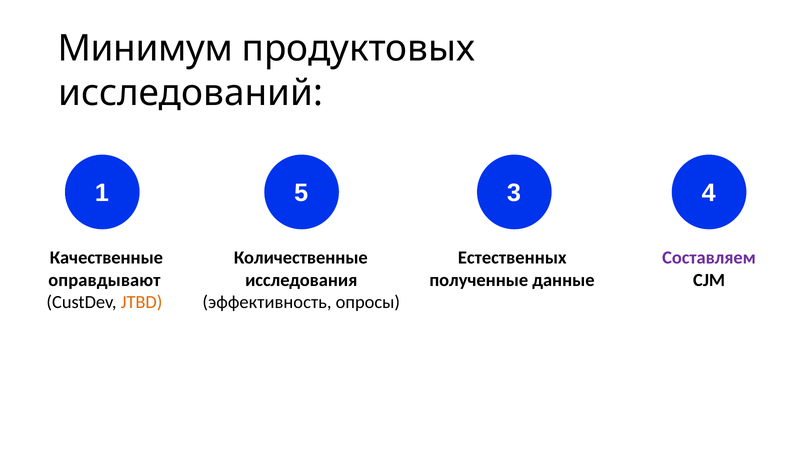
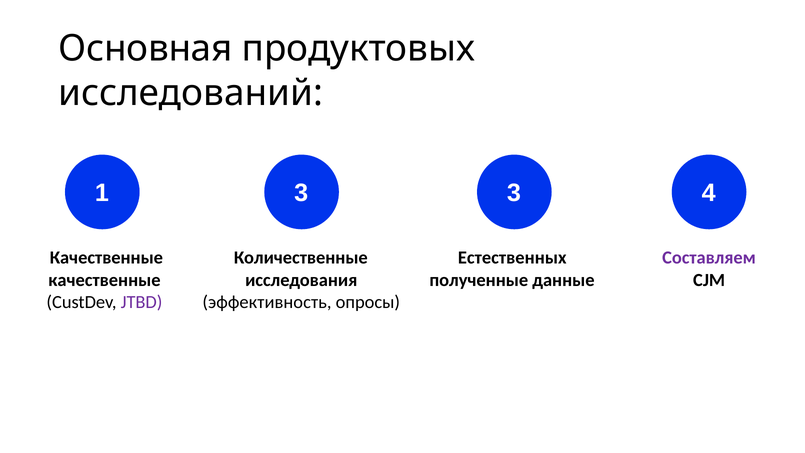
Минимум: Минимум -> Основная
1 5: 5 -> 3
оправдывают at (104, 280): оправдывают -> качественные
JTBD colour: orange -> purple
